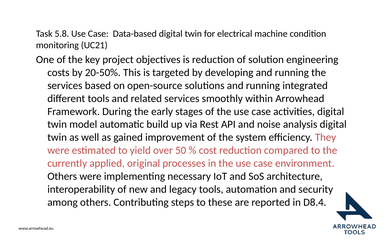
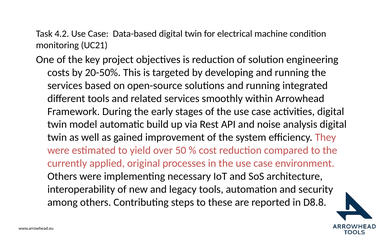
5.8: 5.8 -> 4.2
D8.4: D8.4 -> D8.8
